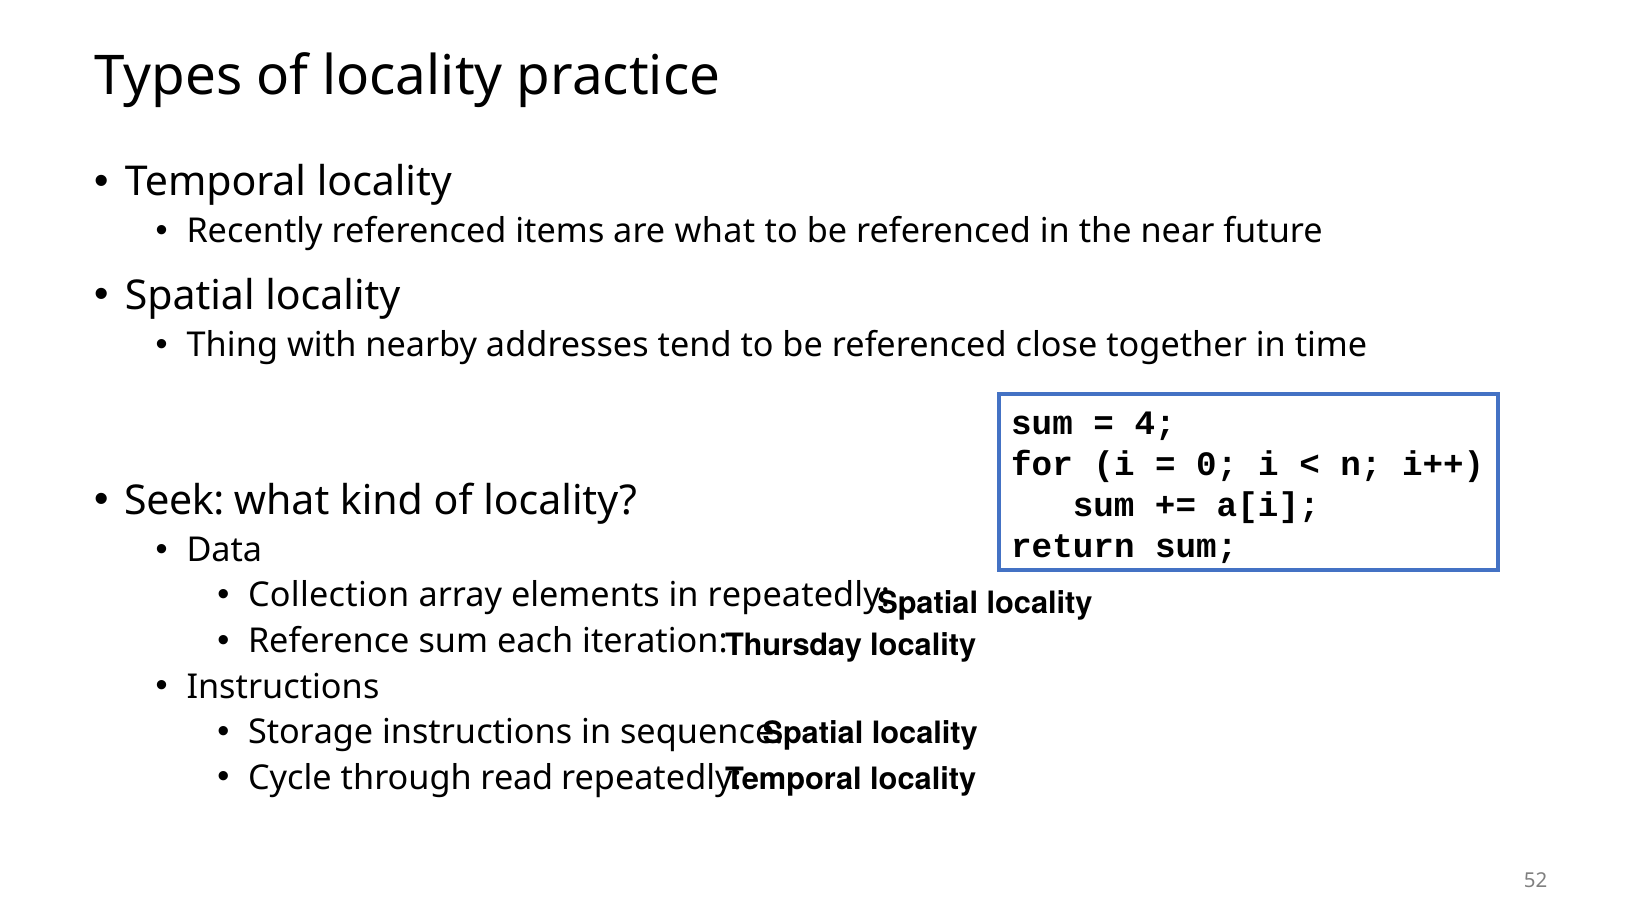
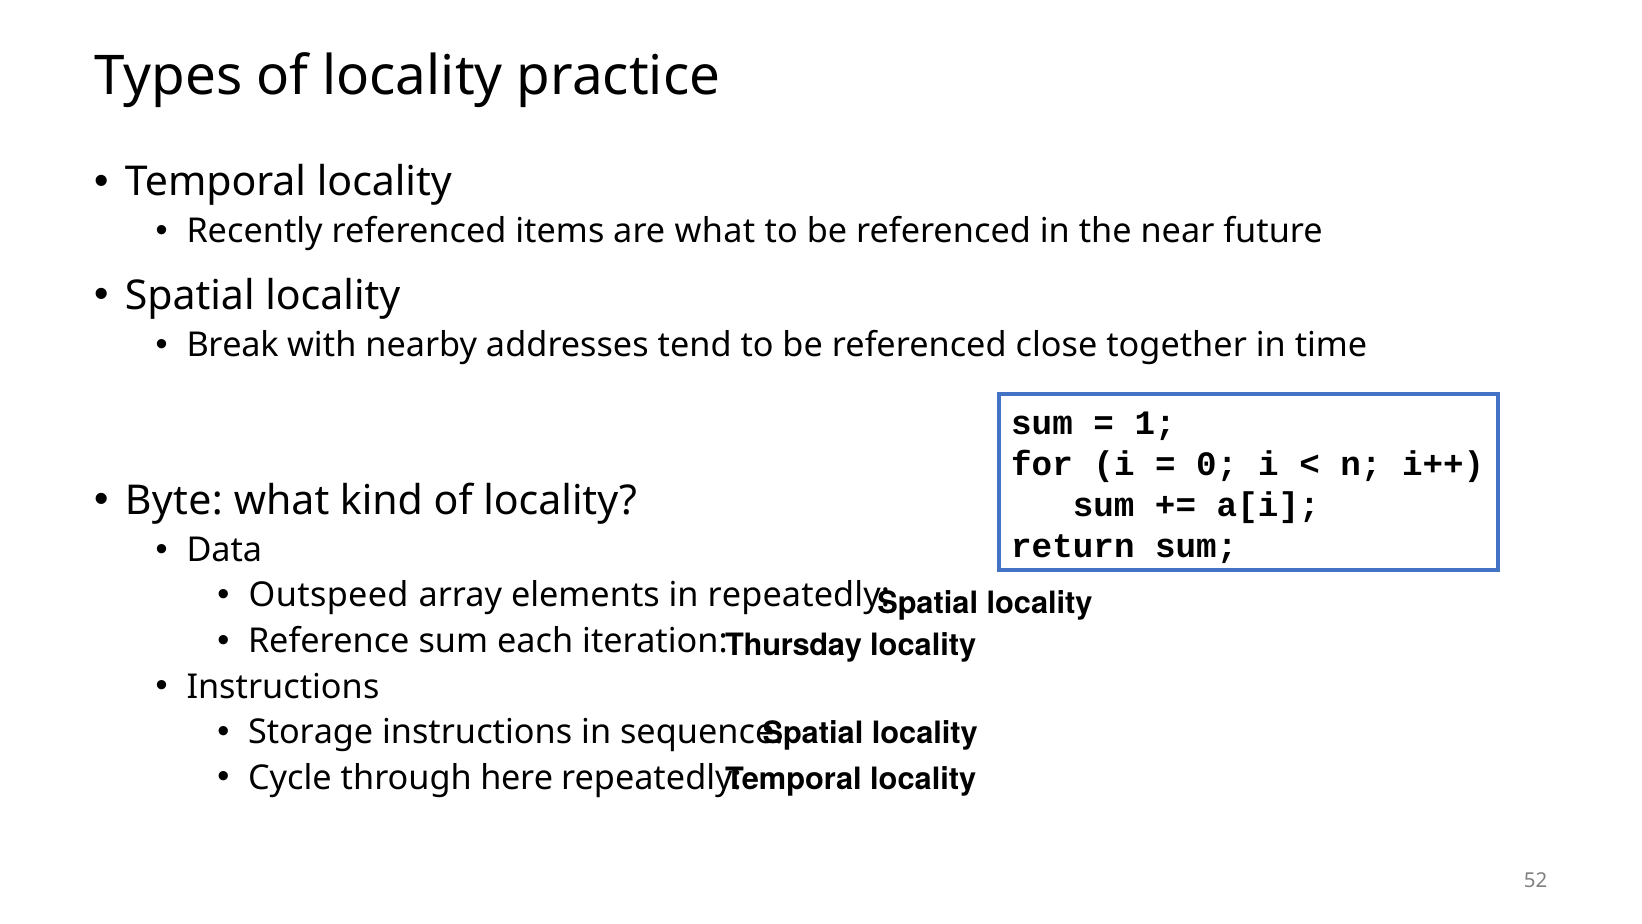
Thing: Thing -> Break
4: 4 -> 1
Seek: Seek -> Byte
Collection: Collection -> Outspeed
read: read -> here
